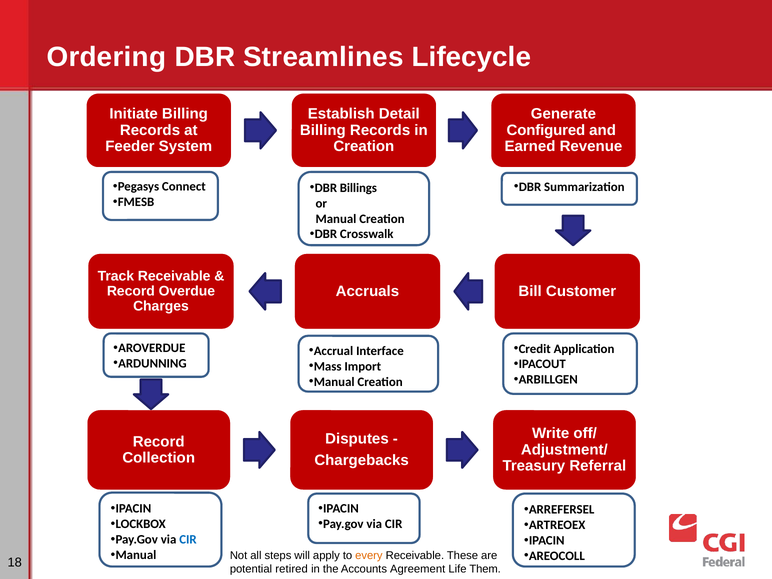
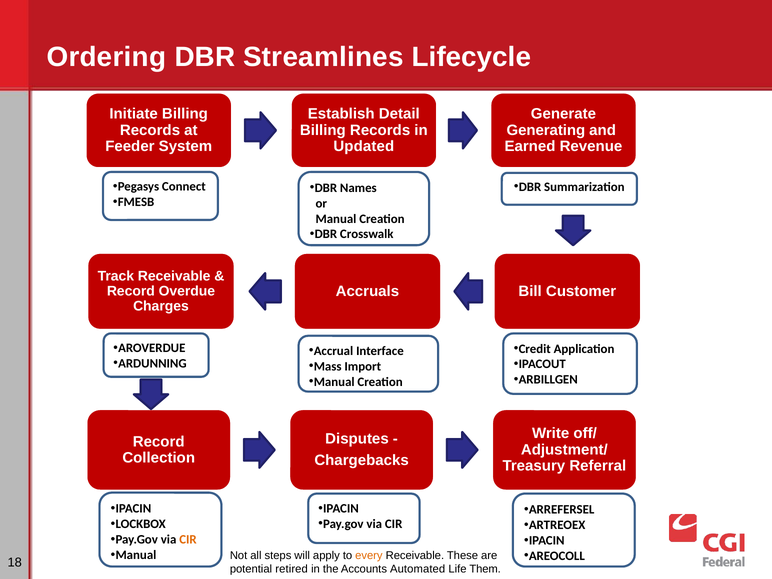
Configured: Configured -> Generating
Creation at (364, 146): Creation -> Updated
Billings: Billings -> Names
CIR at (188, 540) colour: blue -> orange
Agreement: Agreement -> Automated
